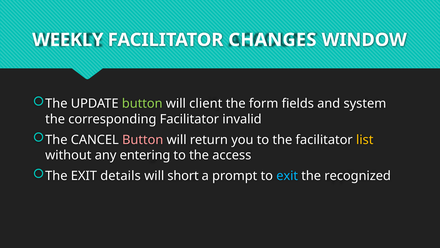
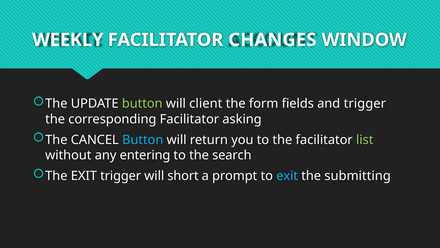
and system: system -> trigger
invalid: invalid -> asking
Button at (143, 140) colour: pink -> light blue
list colour: yellow -> light green
access: access -> search
EXIT details: details -> trigger
recognized: recognized -> submitting
